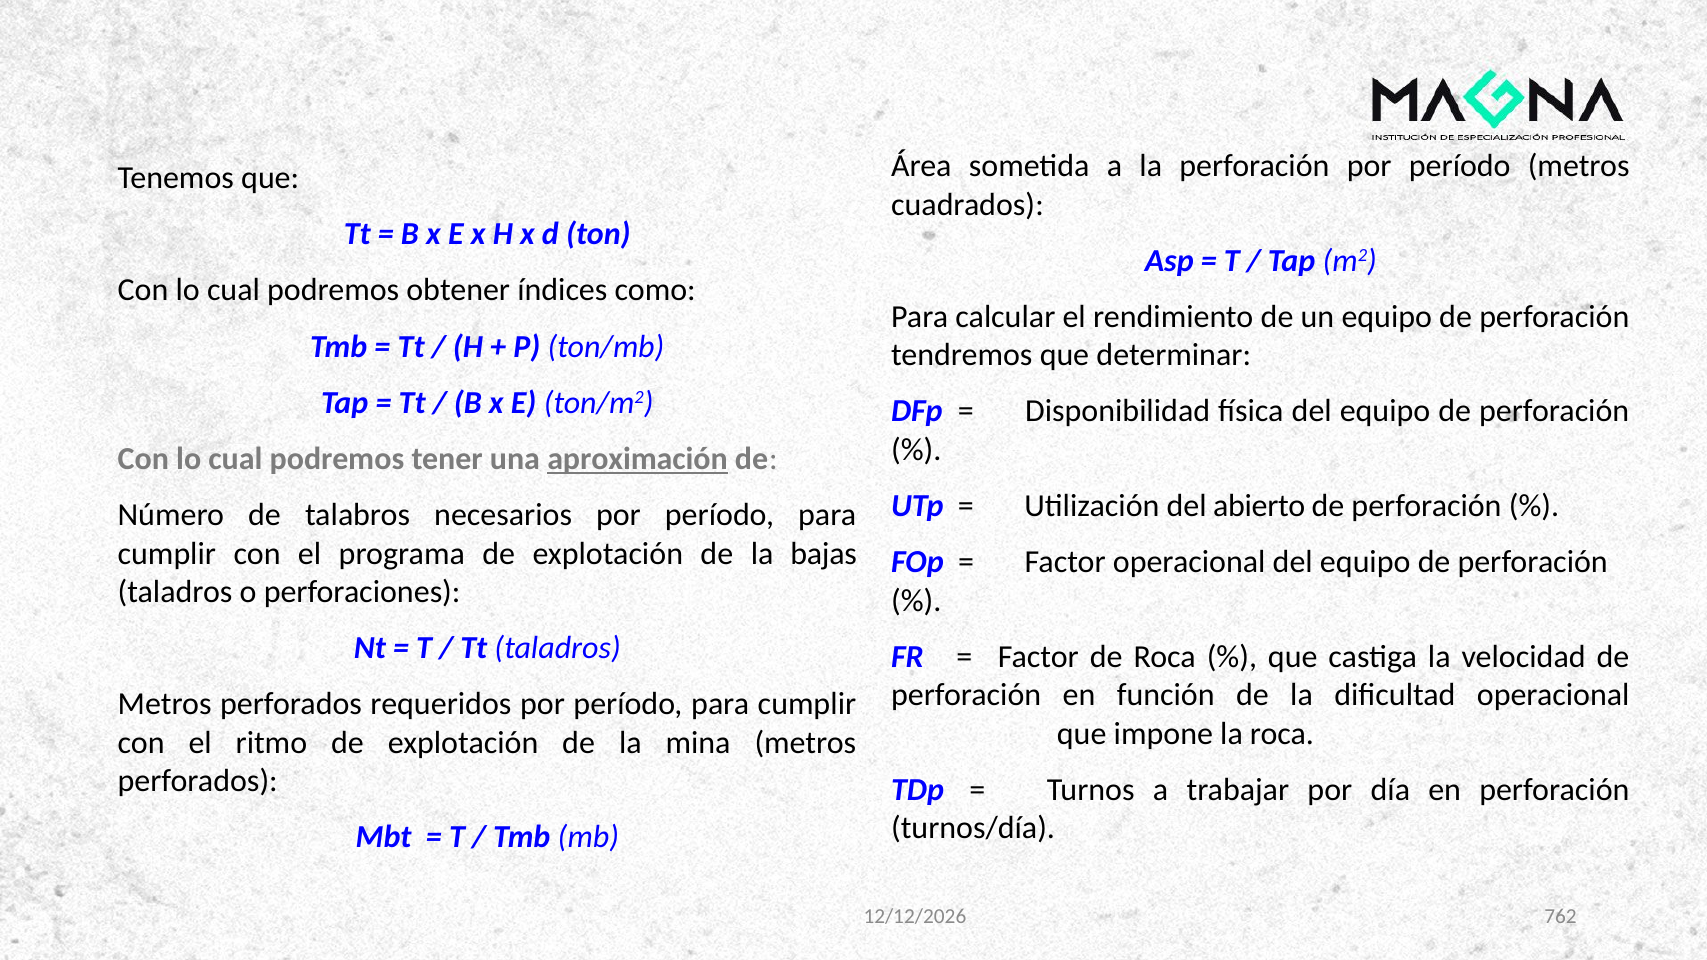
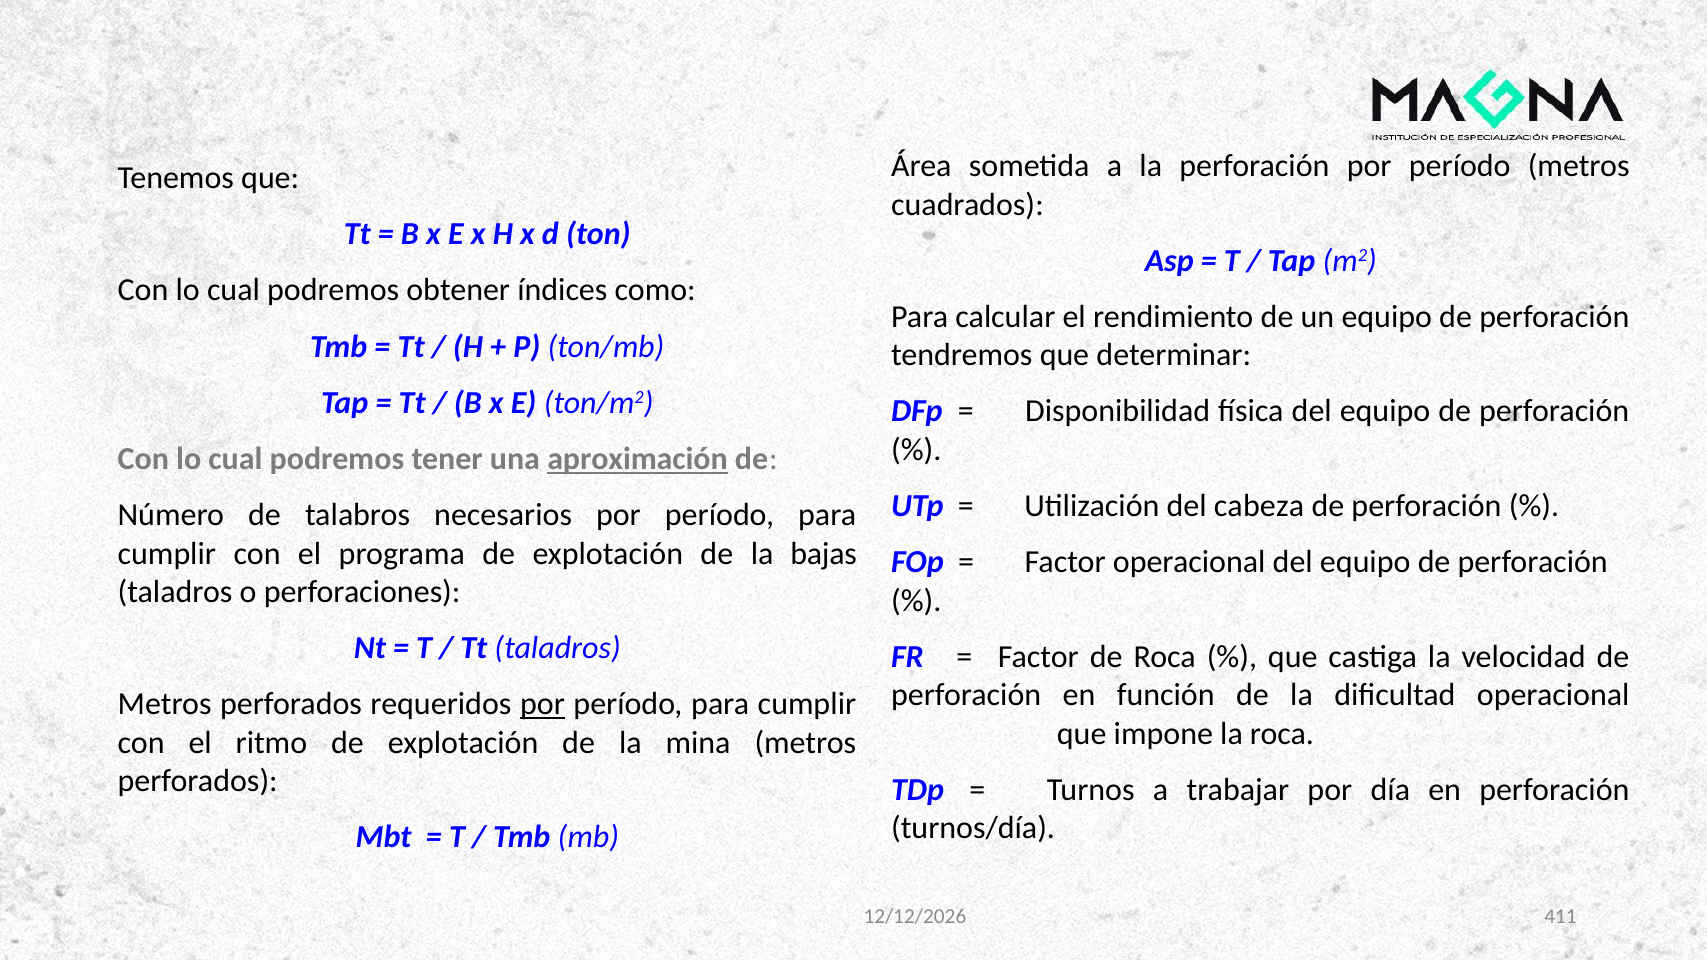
abierto: abierto -> cabeza
por at (542, 704) underline: none -> present
762: 762 -> 411
